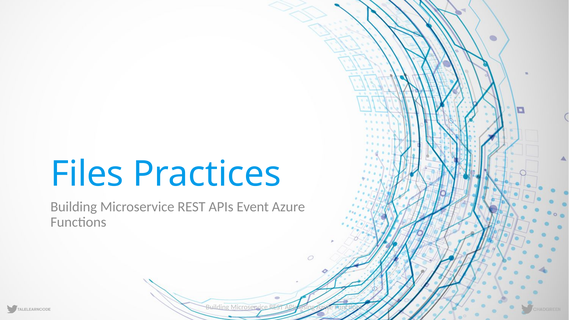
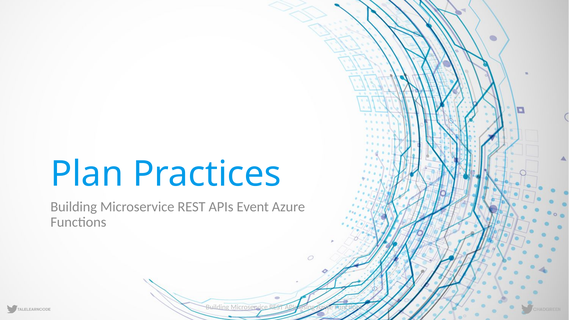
Files: Files -> Plan
